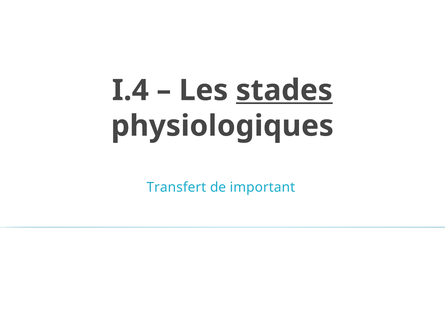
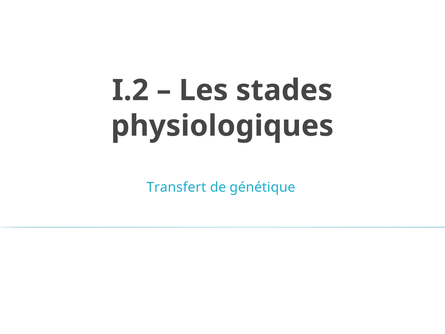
I.4: I.4 -> I.2
stades underline: present -> none
important: important -> génétique
